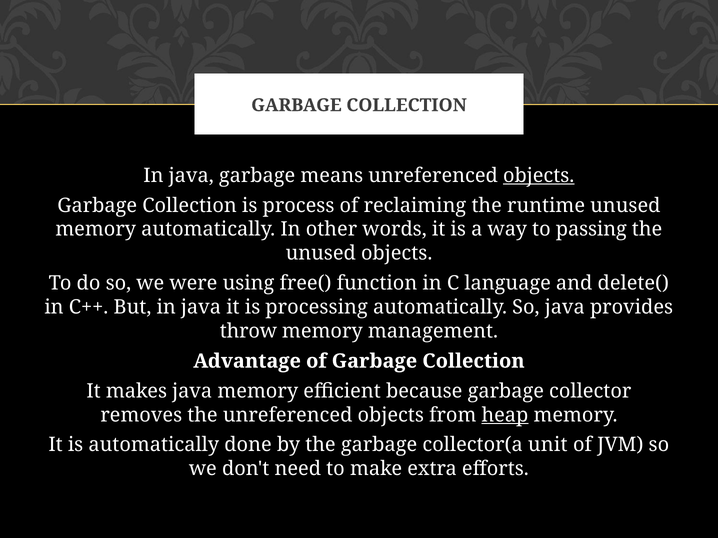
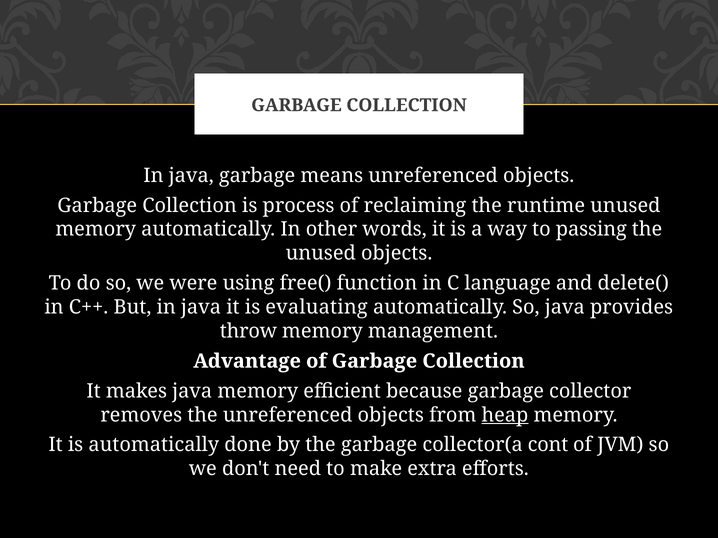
objects at (539, 176) underline: present -> none
processing: processing -> evaluating
unit: unit -> cont
